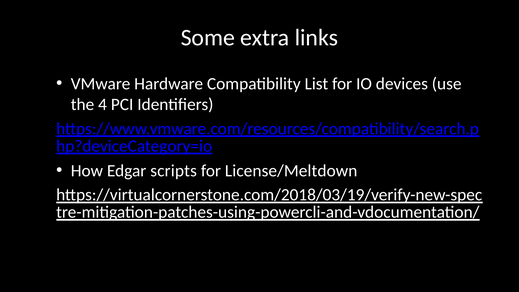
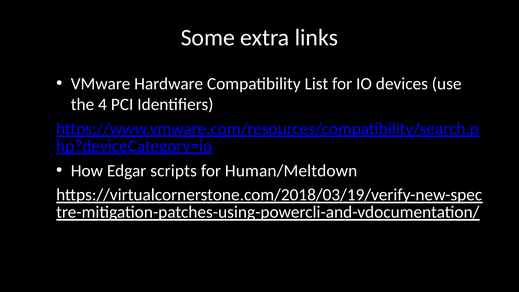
License/Meltdown: License/Meltdown -> Human/Meltdown
